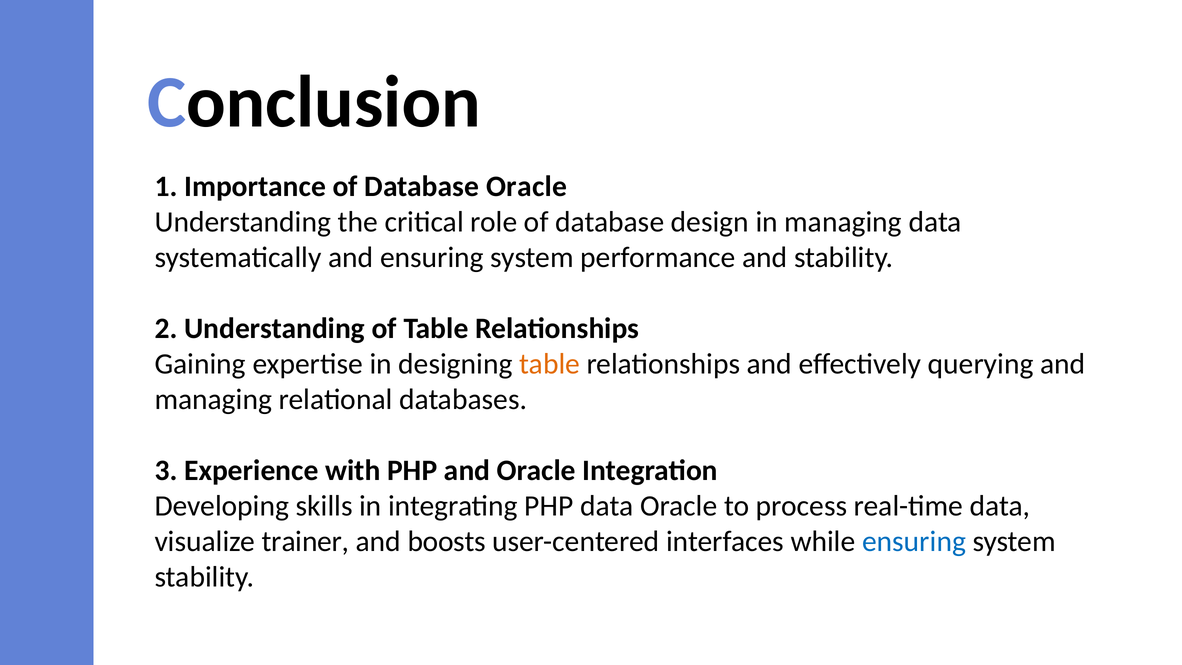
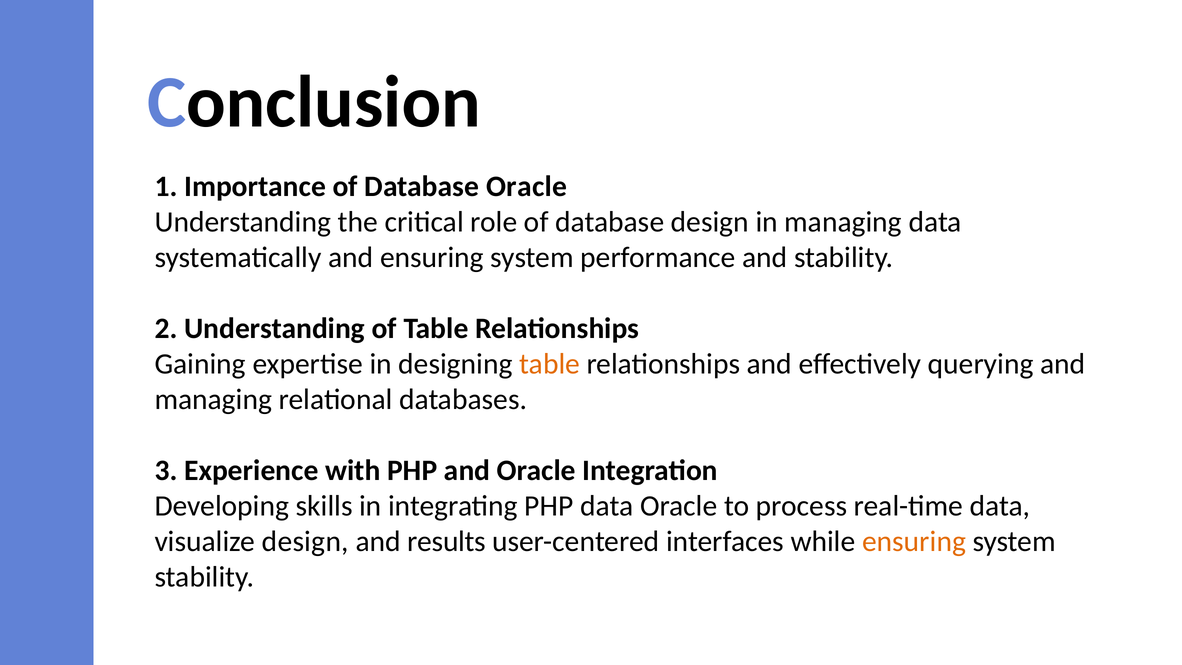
visualize trainer: trainer -> design
boosts: boosts -> results
ensuring at (914, 541) colour: blue -> orange
